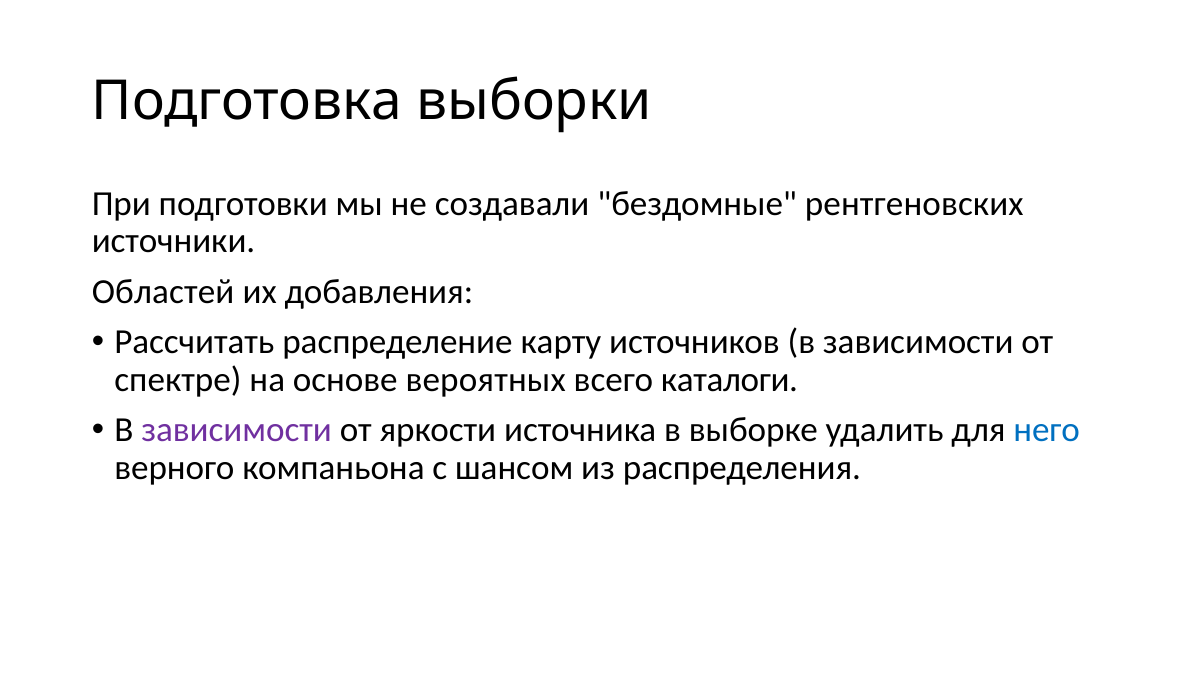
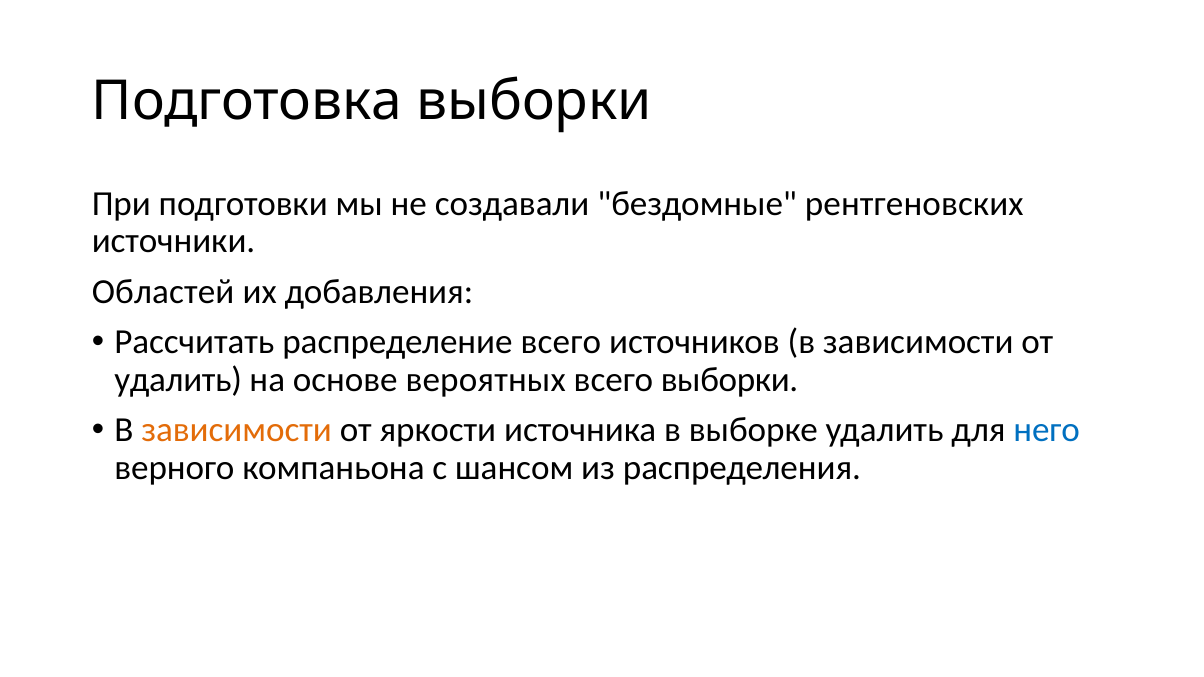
распределение карту: карту -> всего
спектре at (178, 380): спектре -> удалить
всего каталоги: каталоги -> выборки
зависимости at (237, 430) colour: purple -> orange
